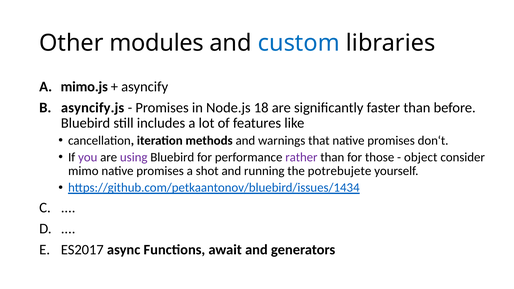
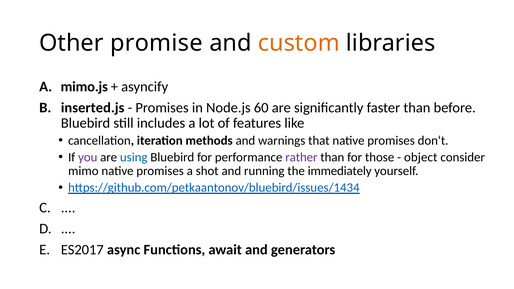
modules: modules -> promise
custom colour: blue -> orange
asyncify.js: asyncify.js -> inserted.js
18: 18 -> 60
using colour: purple -> blue
potrebujete: potrebujete -> immediately
